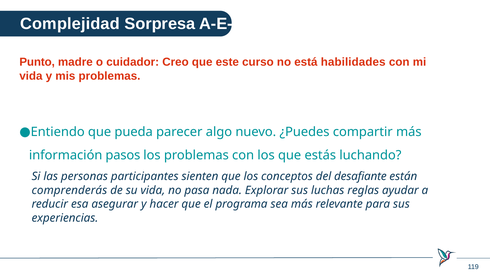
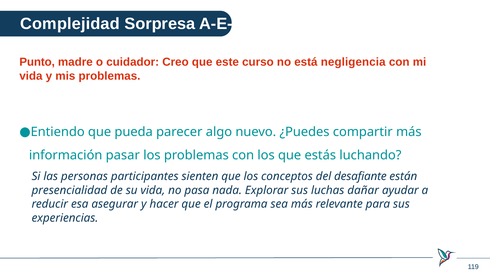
habilidades: habilidades -> negligencia
pasos: pasos -> pasar
comprenderás: comprenderás -> presencialidad
reglas: reglas -> dañar
